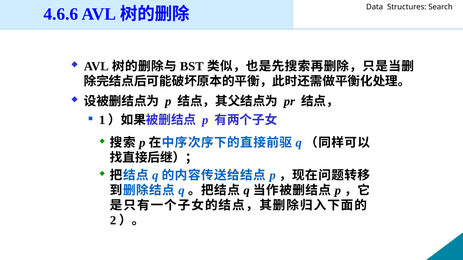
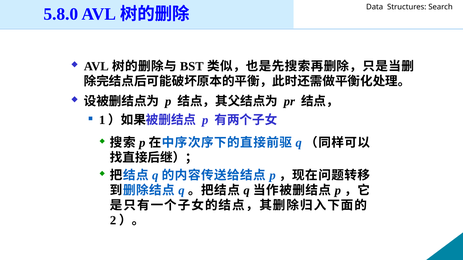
4.6.6: 4.6.6 -> 5.8.0
